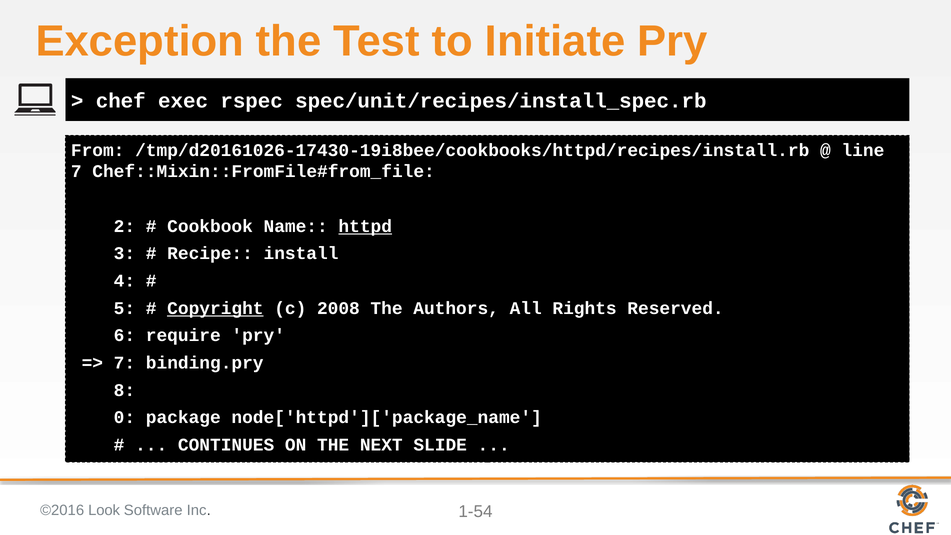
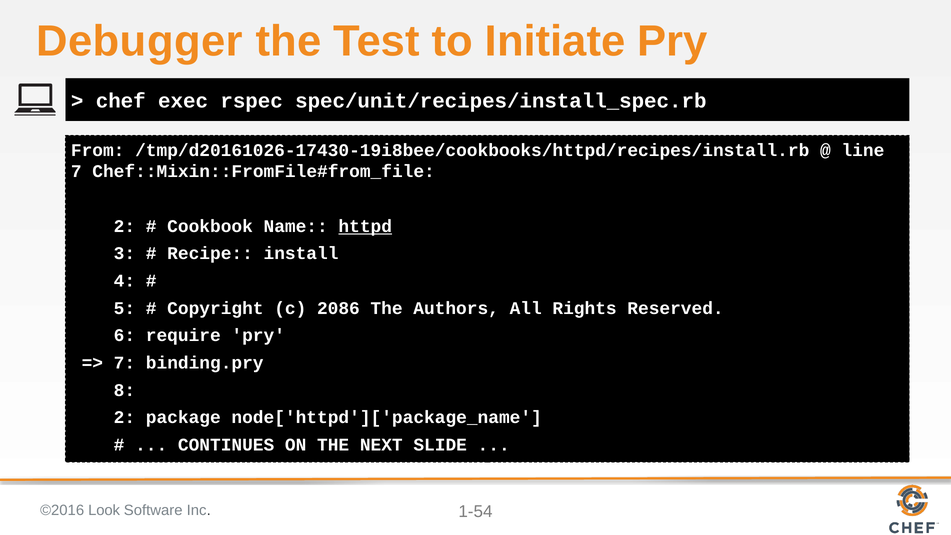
Exception: Exception -> Debugger
Copyright underline: present -> none
2008: 2008 -> 2086
0 at (124, 418): 0 -> 2
